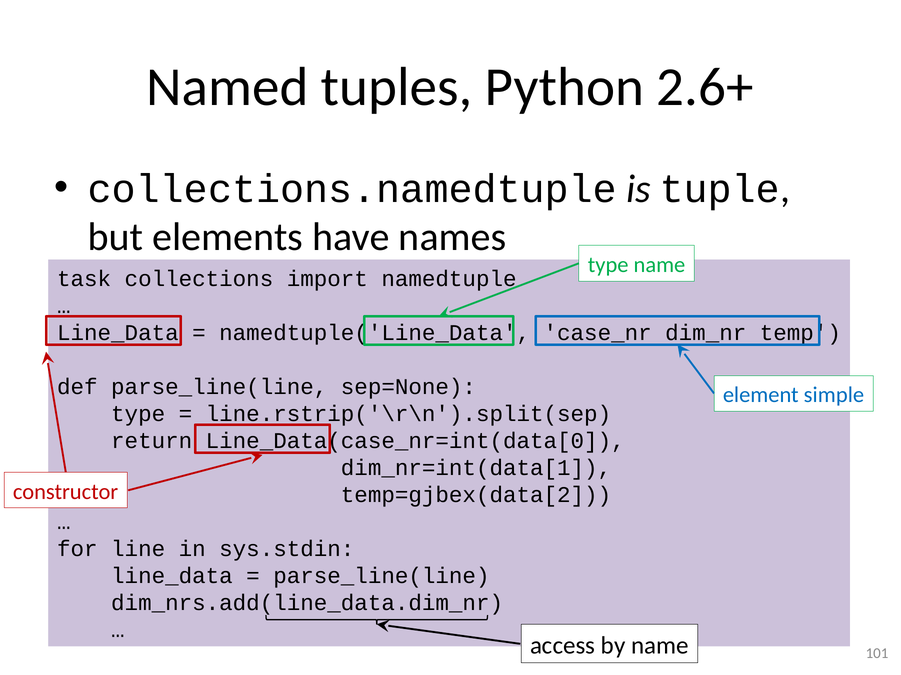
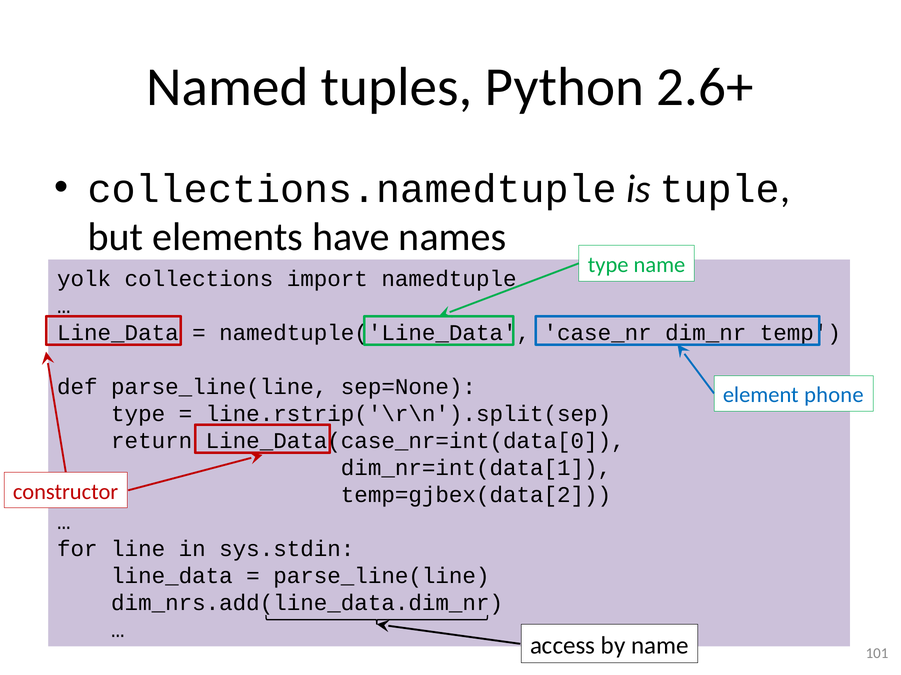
task: task -> yolk
simple: simple -> phone
